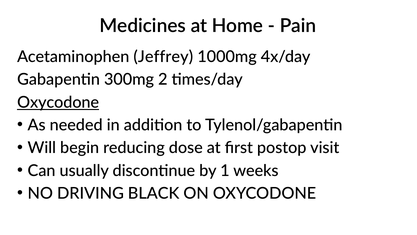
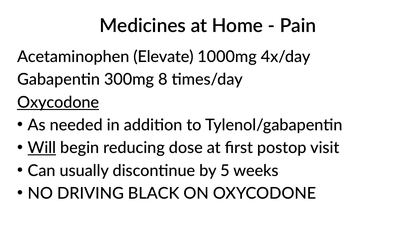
Jeffrey: Jeffrey -> Elevate
2: 2 -> 8
Will underline: none -> present
1: 1 -> 5
